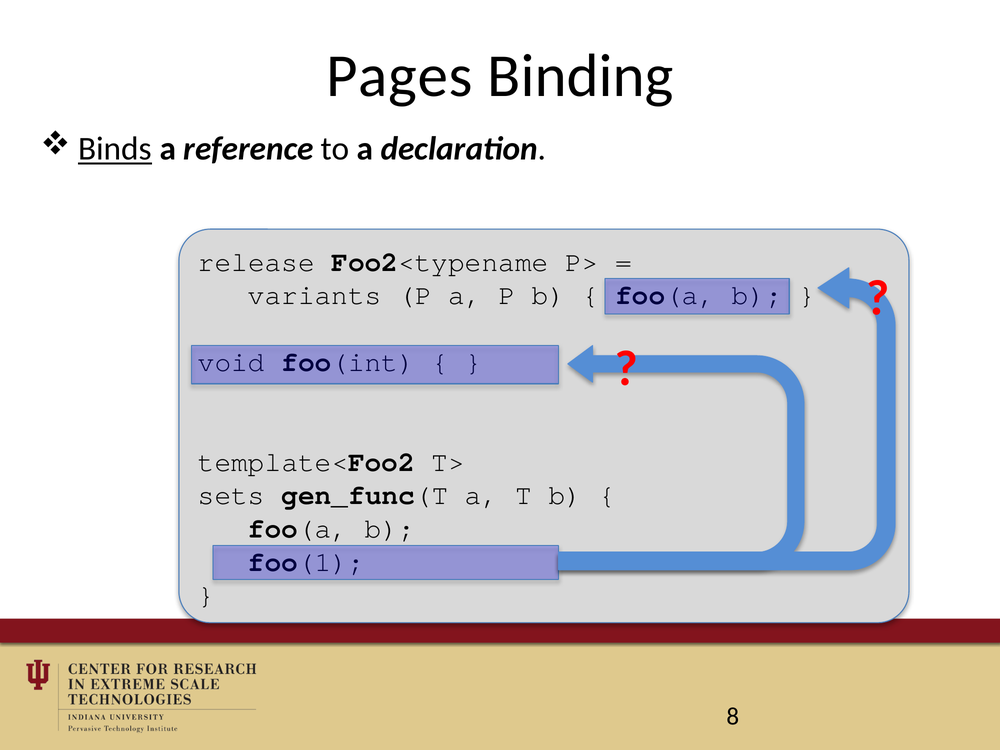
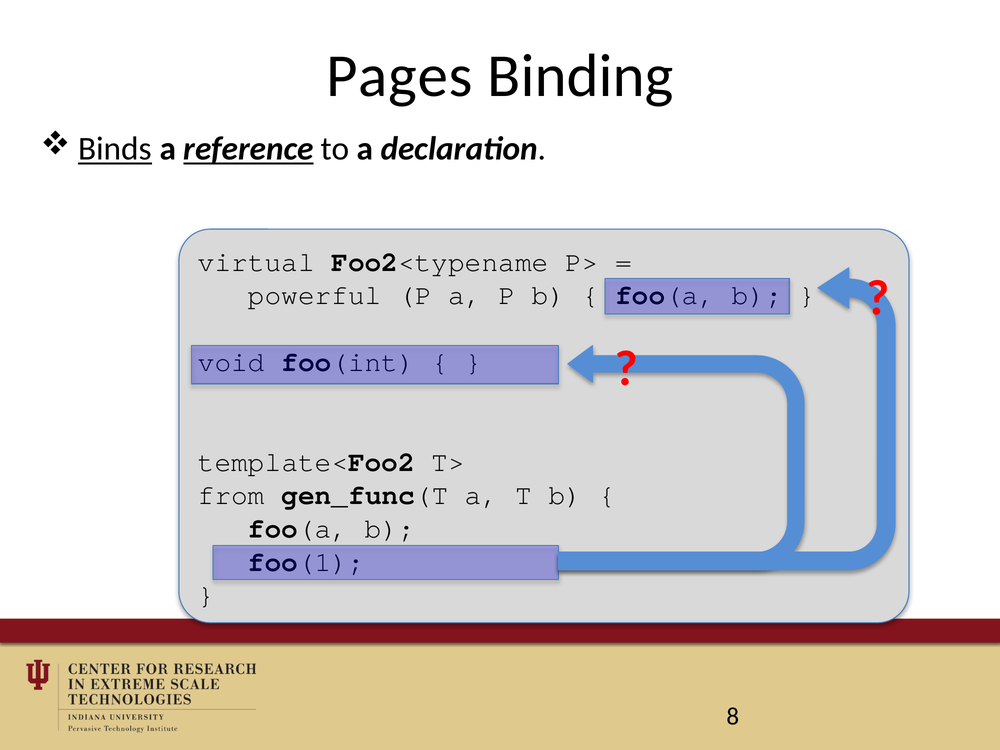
reference underline: none -> present
release: release -> virtual
variants: variants -> powerful
sets: sets -> from
